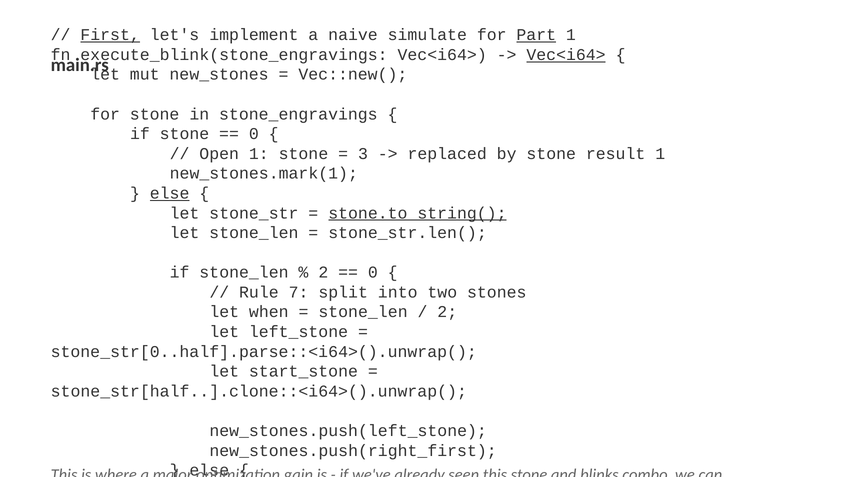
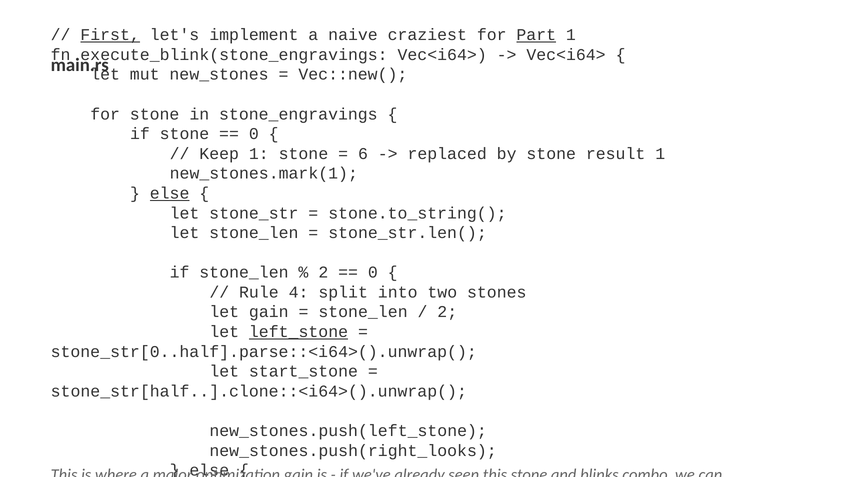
simulate: simulate -> craziest
Vec<i64> at (566, 55) underline: present -> none
Open: Open -> Keep
3 at (363, 154): 3 -> 6
stone.to_string( at (417, 213) underline: present -> none
7: 7 -> 4
let when: when -> gain
left_stone underline: none -> present
new_stones.push(right_first: new_stones.push(right_first -> new_stones.push(right_looks
